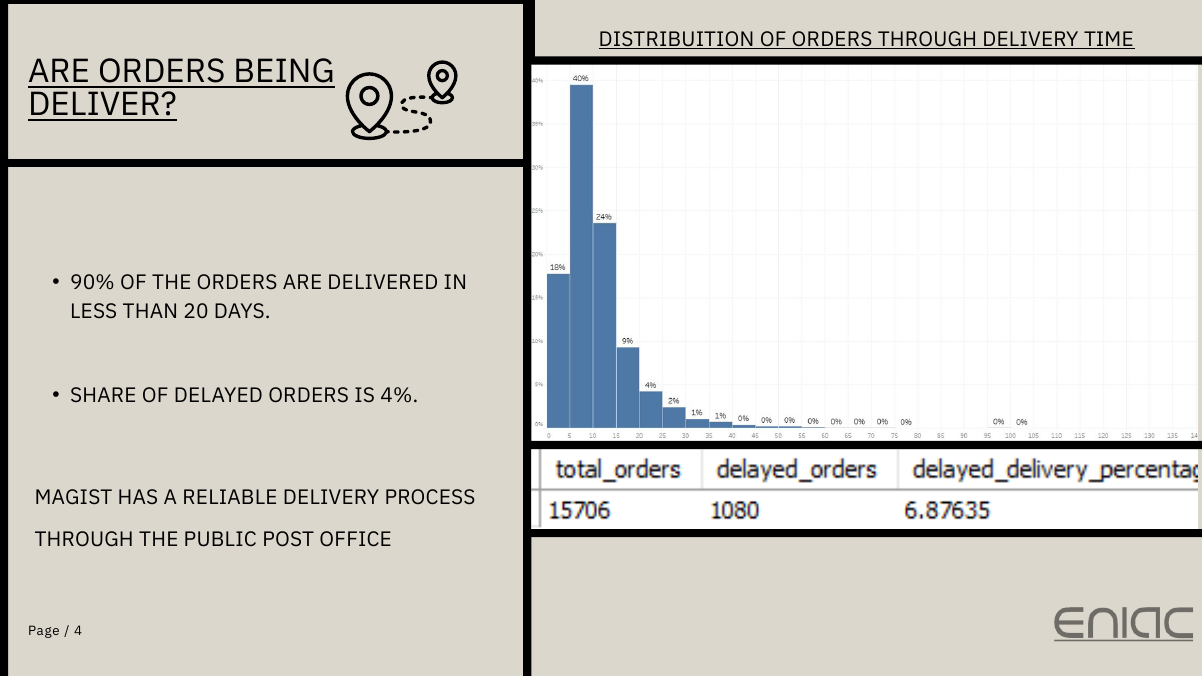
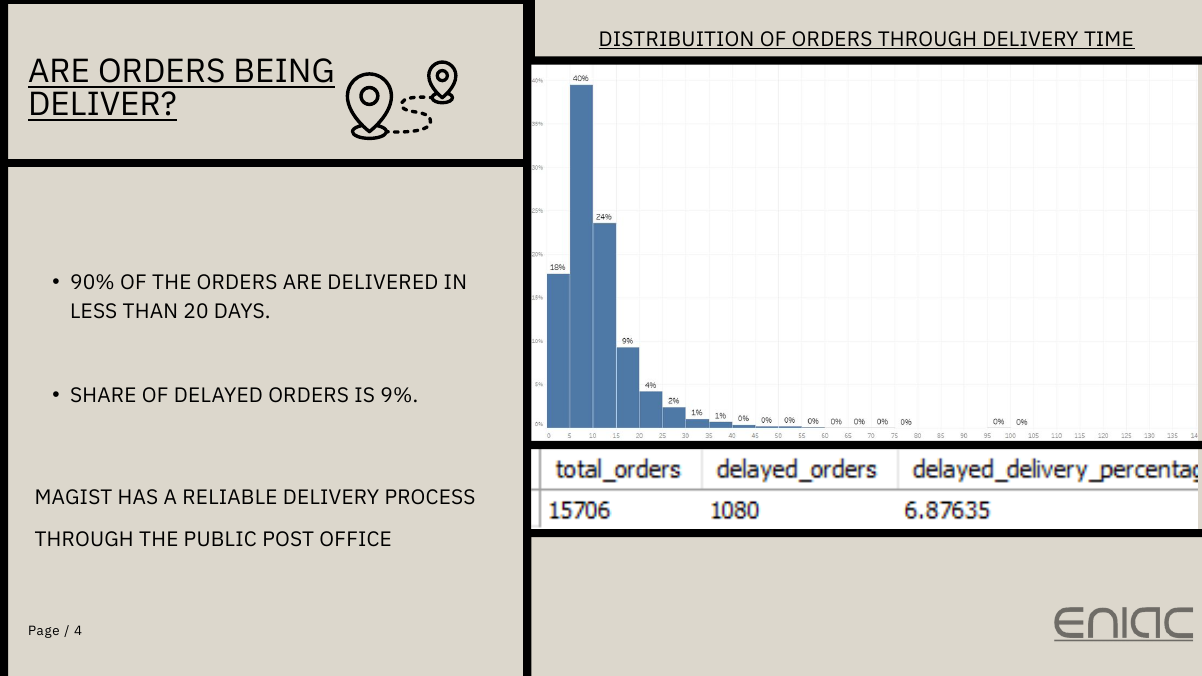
4%: 4% -> 9%
